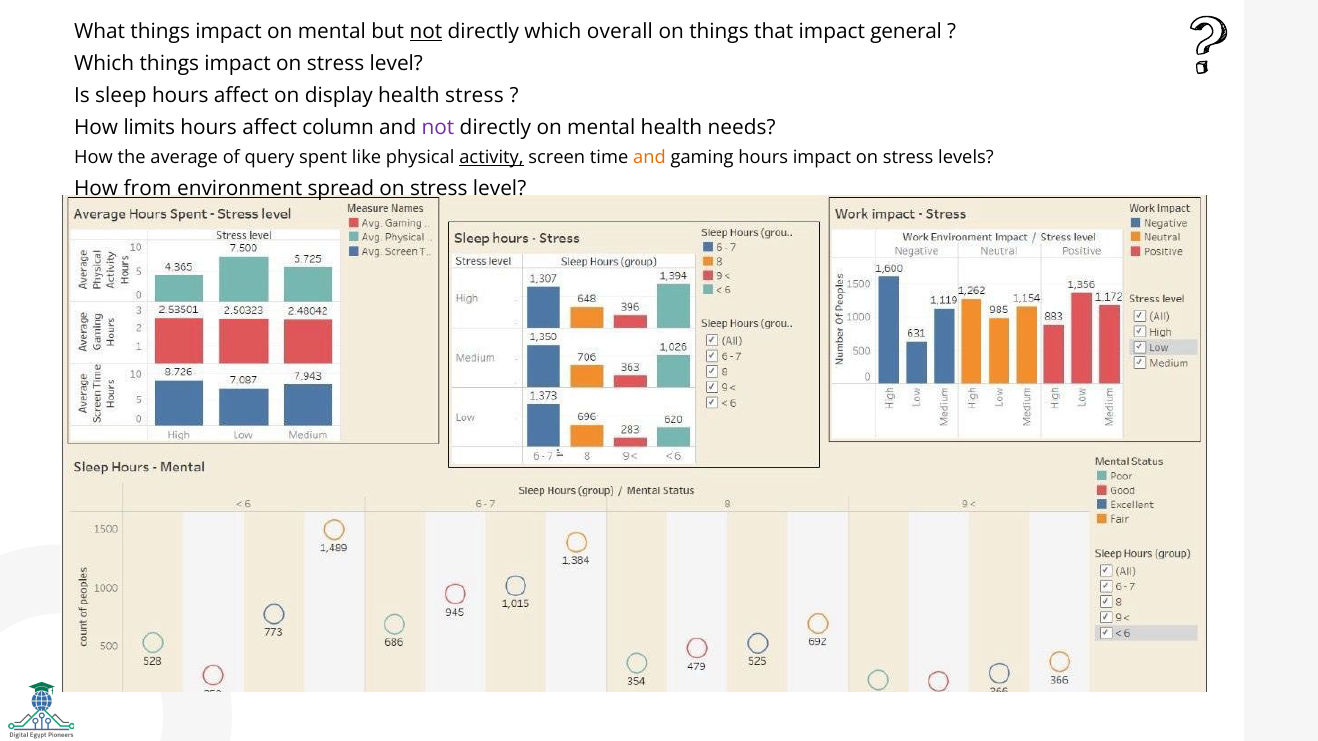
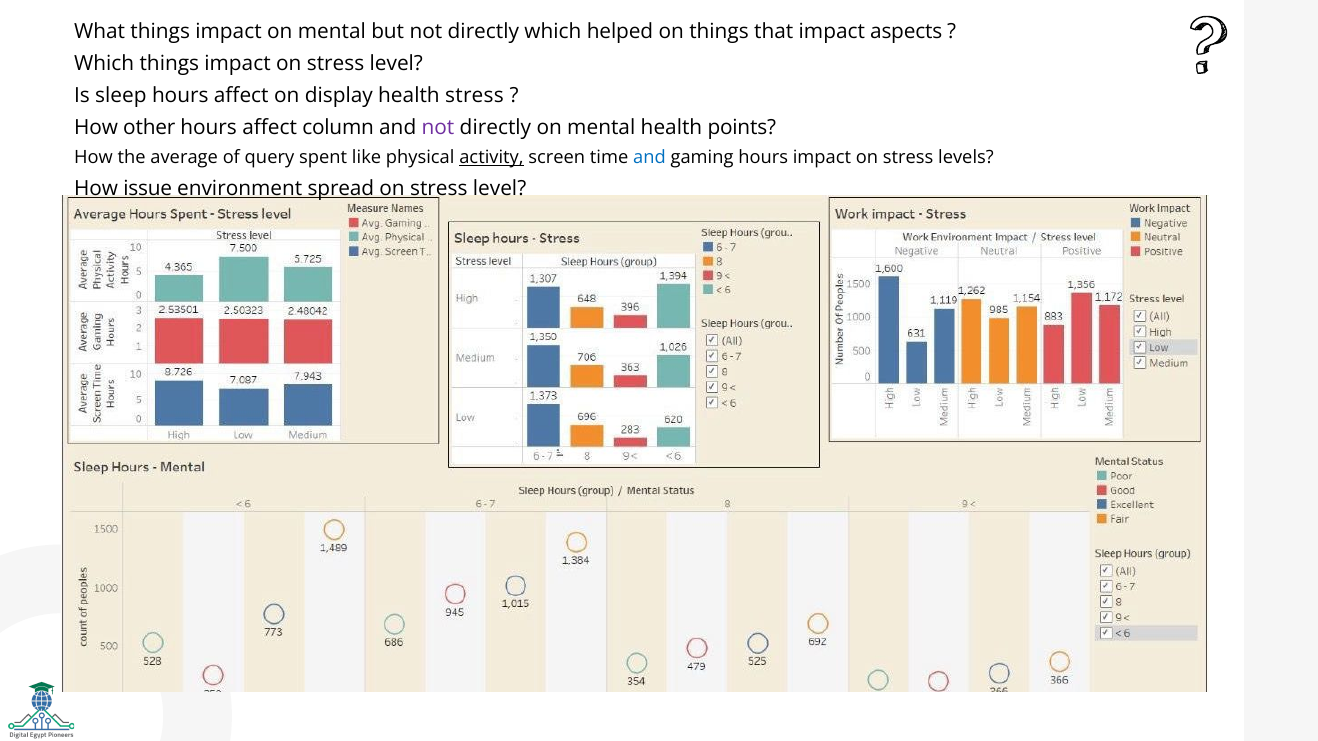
not at (426, 31) underline: present -> none
overall: overall -> helped
general: general -> aspects
limits: limits -> other
needs: needs -> points
and at (649, 158) colour: orange -> blue
from: from -> issue
